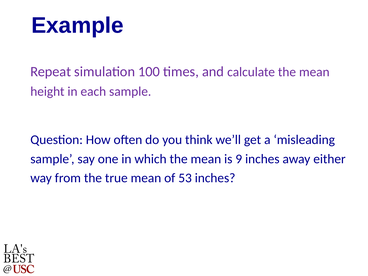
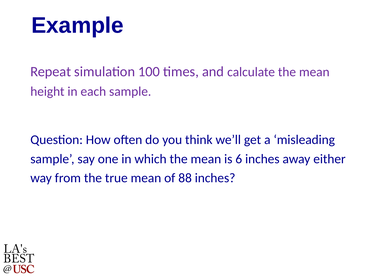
9: 9 -> 6
53: 53 -> 88
